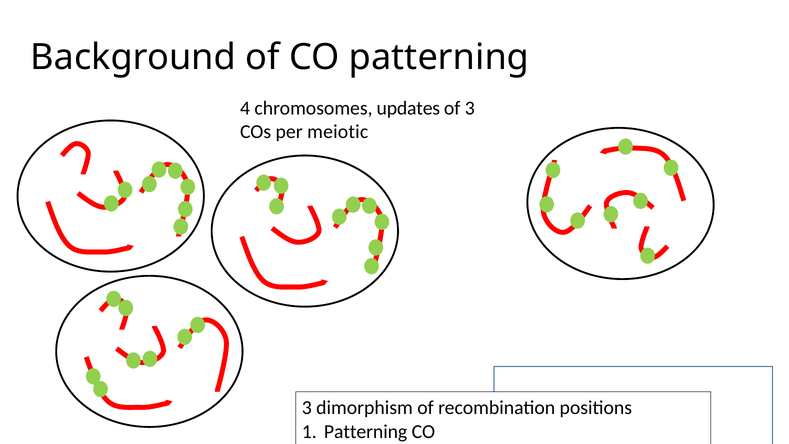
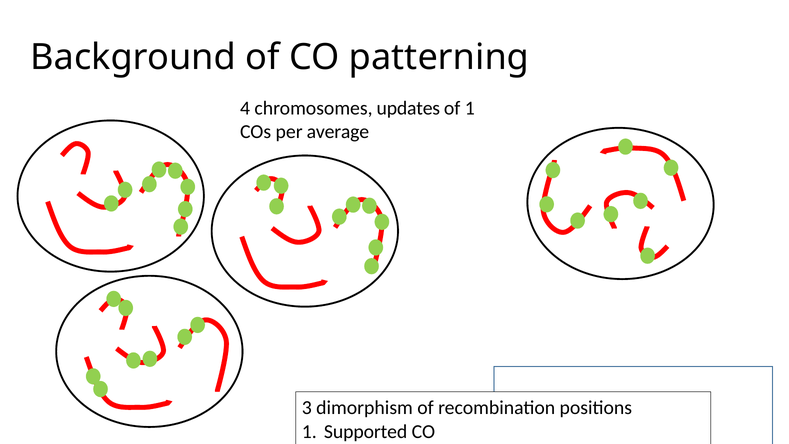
of 3: 3 -> 1
meiotic: meiotic -> average
Patterning at (366, 431): Patterning -> Supported
